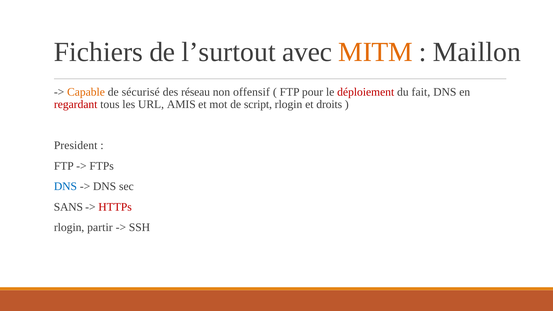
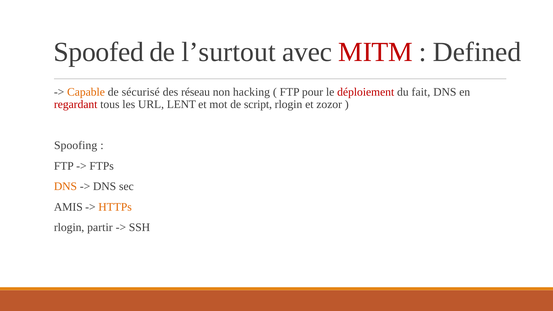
Fichiers: Fichiers -> Spoofed
MITM colour: orange -> red
Maillon: Maillon -> Defined
offensif: offensif -> hacking
AMIS: AMIS -> LENT
droits: droits -> zozor
President: President -> Spoofing
DNS at (65, 186) colour: blue -> orange
SANS: SANS -> AMIS
HTTPs colour: red -> orange
